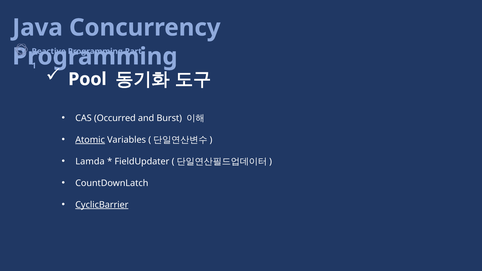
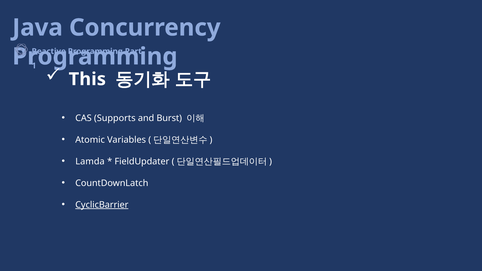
Pool: Pool -> This
Occurred: Occurred -> Supports
Atomic underline: present -> none
